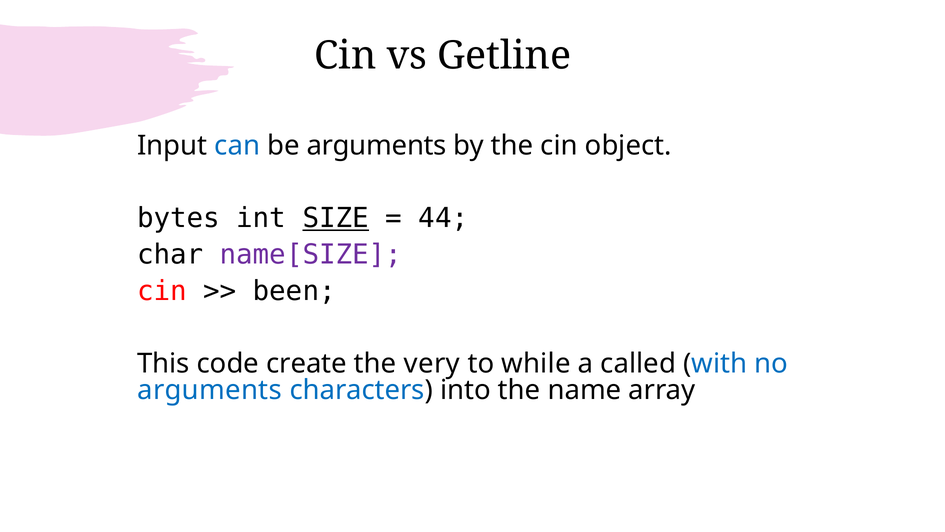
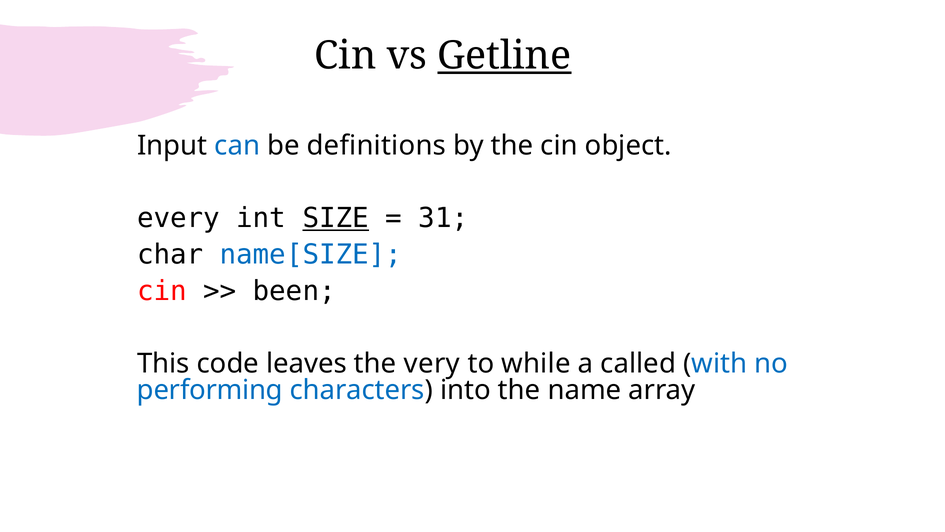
Getline underline: none -> present
be arguments: arguments -> definitions
bytes: bytes -> every
44: 44 -> 31
name[SIZE colour: purple -> blue
create: create -> leaves
arguments at (210, 390): arguments -> performing
